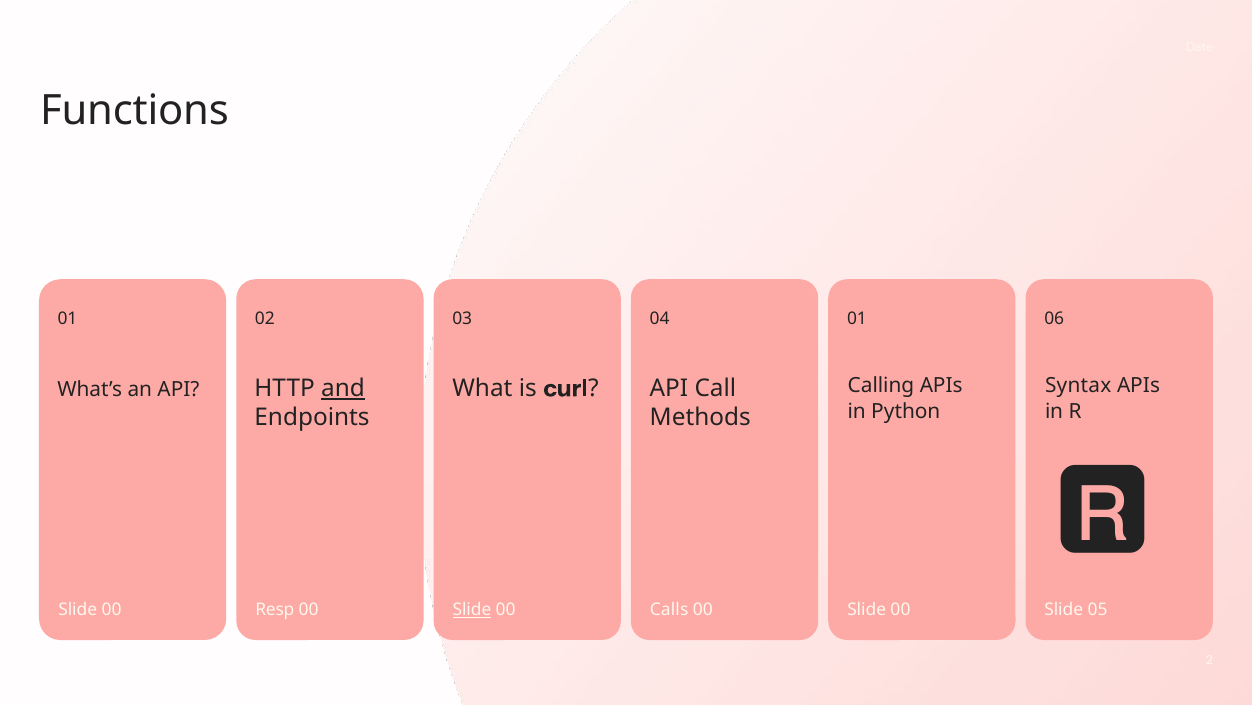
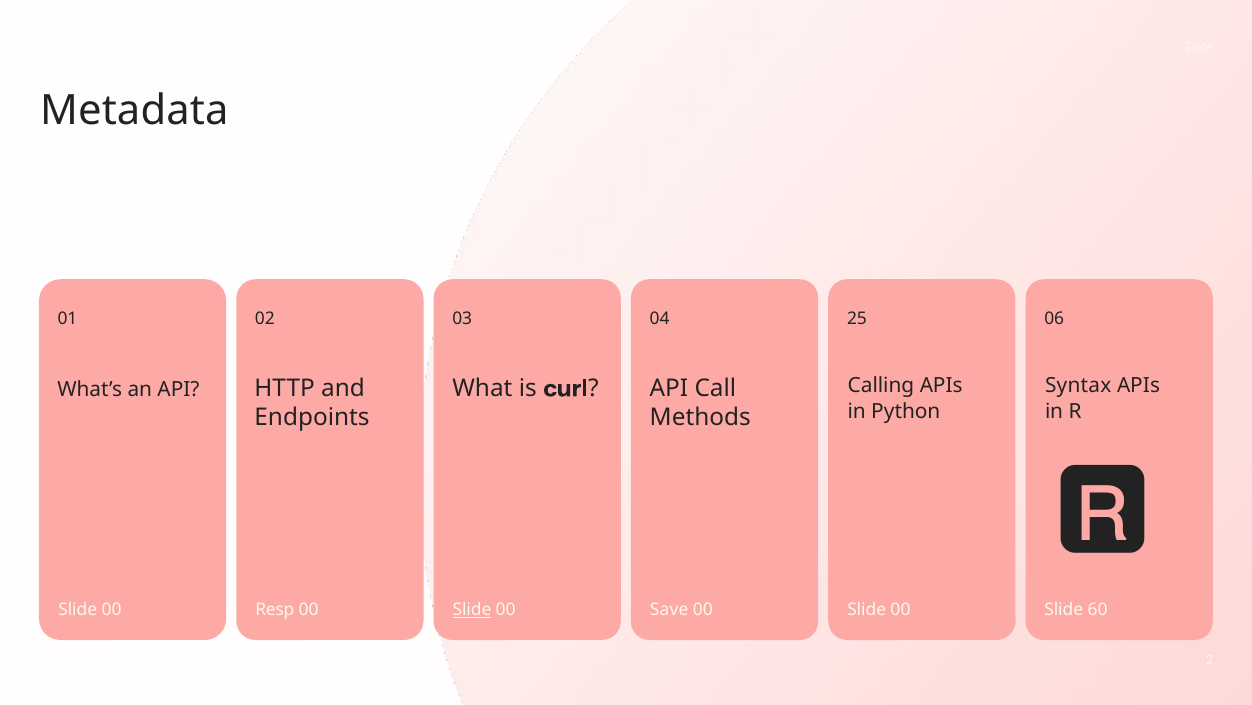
Functions: Functions -> Metadata
04 01: 01 -> 25
and underline: present -> none
Calls: Calls -> Save
05: 05 -> 60
